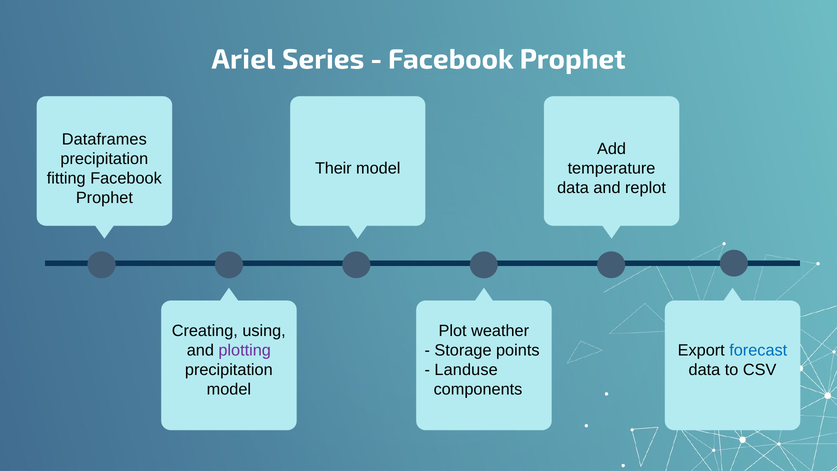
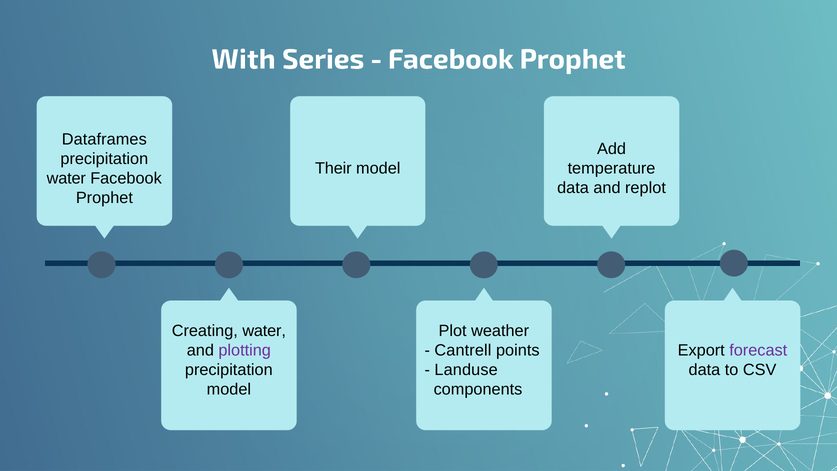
Ariel: Ariel -> With
fitting at (66, 178): fitting -> water
Creating using: using -> water
Storage: Storage -> Cantrell
forecast colour: blue -> purple
